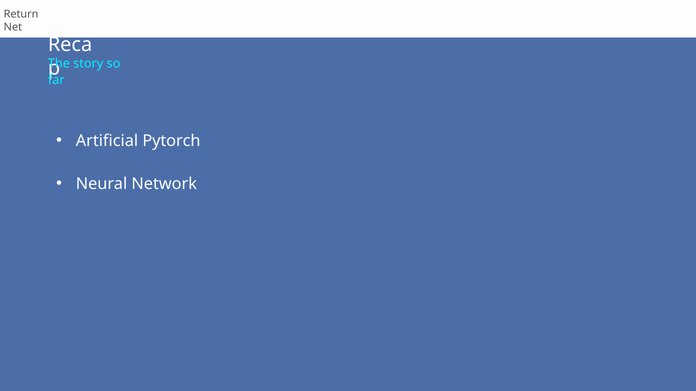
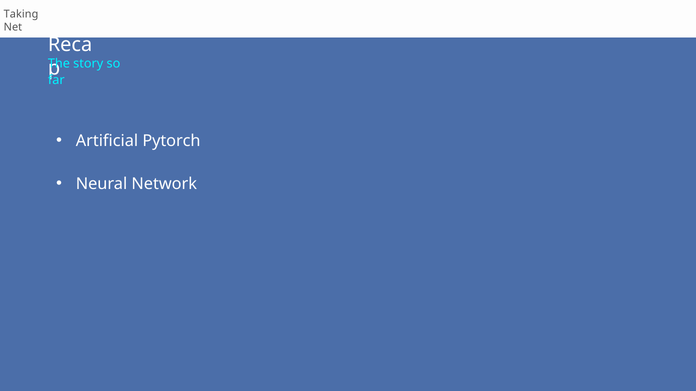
Return: Return -> Taking
